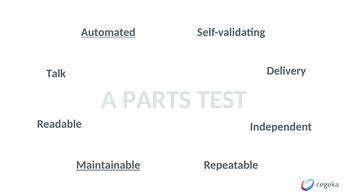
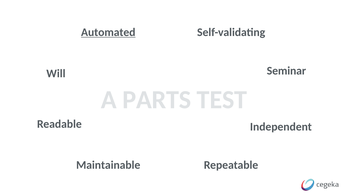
Delivery: Delivery -> Seminar
Talk: Talk -> Will
Maintainable underline: present -> none
